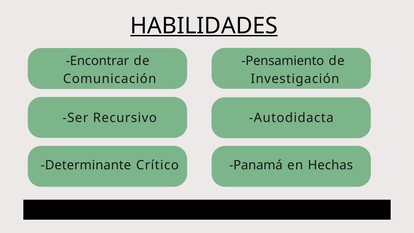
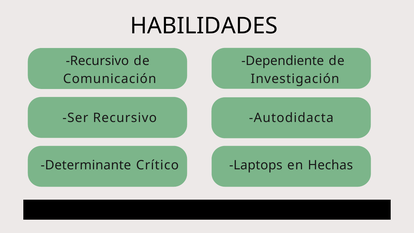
HABILIDADES underline: present -> none
Encontrar at (97, 61): Encontrar -> Recursivo
Pensamiento: Pensamiento -> Dependiente
Panamá: Panamá -> Laptops
